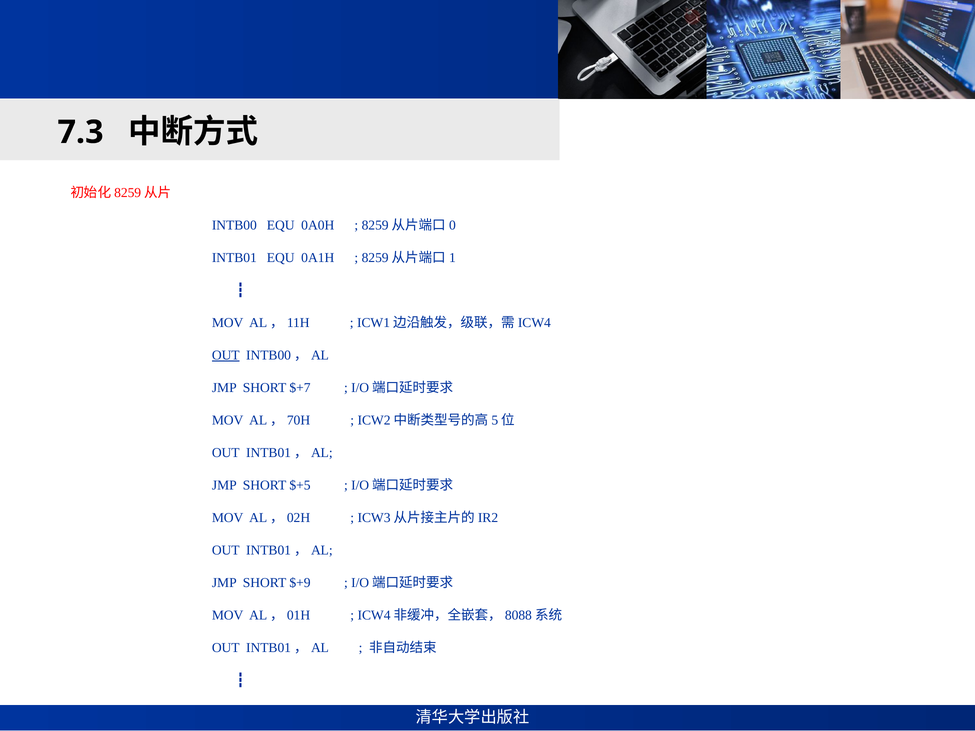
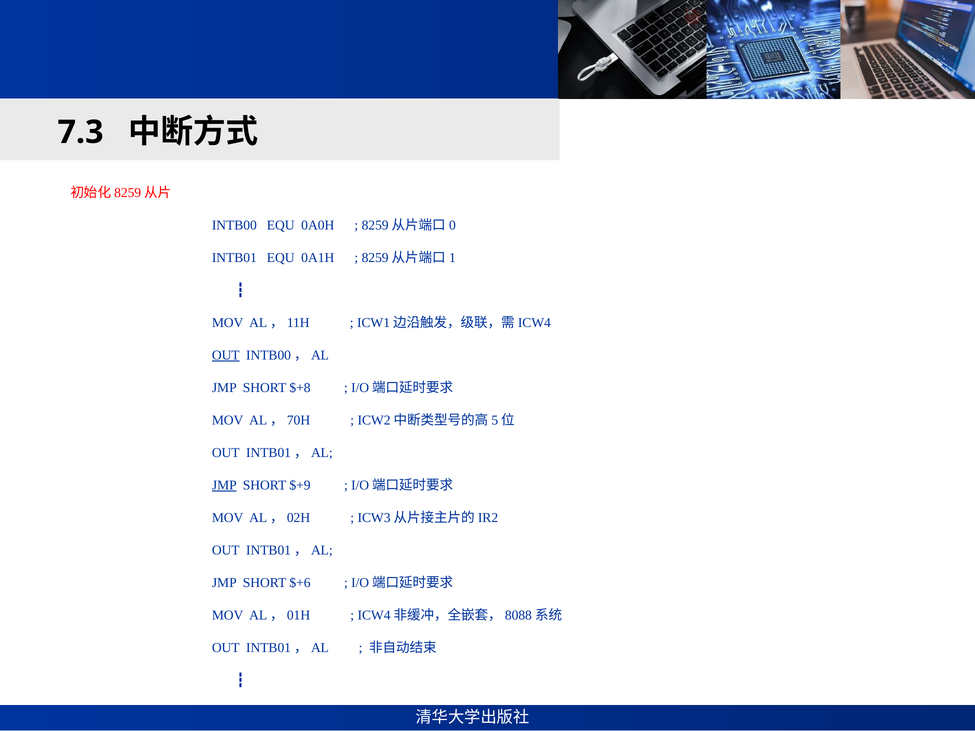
$+7: $+7 -> $+8
JMP at (224, 485) underline: none -> present
$+5: $+5 -> $+9
$+9: $+9 -> $+6
